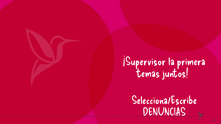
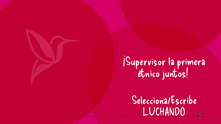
temas: temas -> étnico
DENUNCIAS: DENUNCIAS -> LUCHANDO
